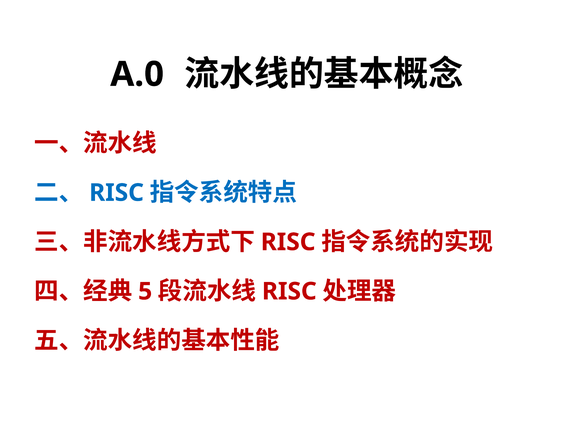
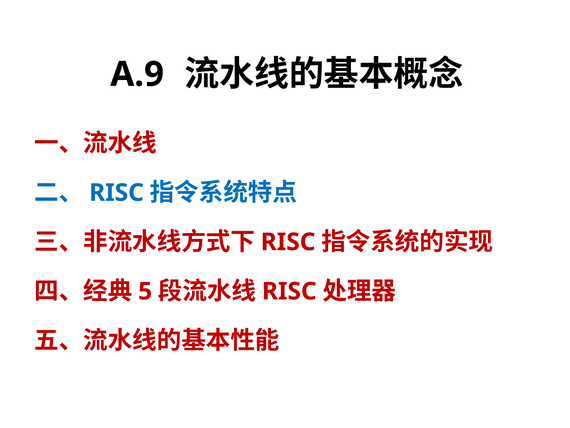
A.0: A.0 -> A.9
